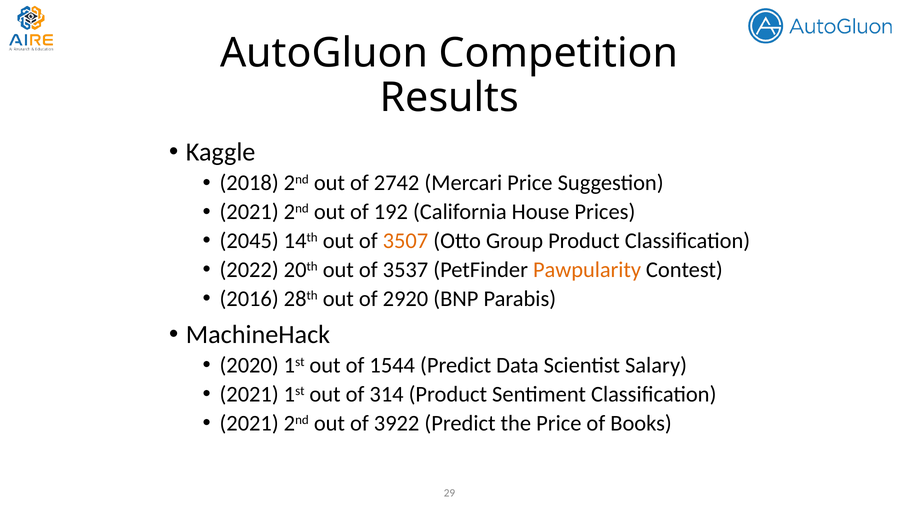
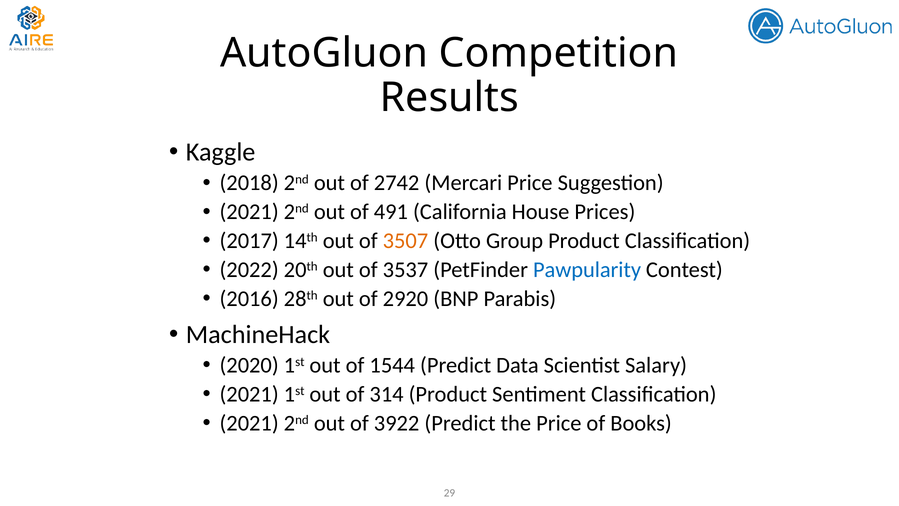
192: 192 -> 491
2045: 2045 -> 2017
Pawpularity colour: orange -> blue
